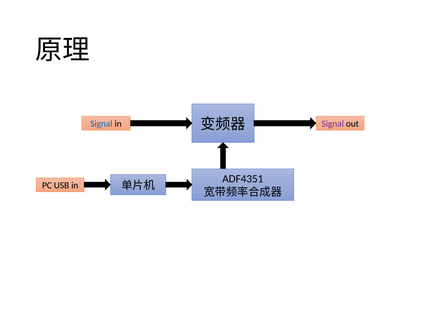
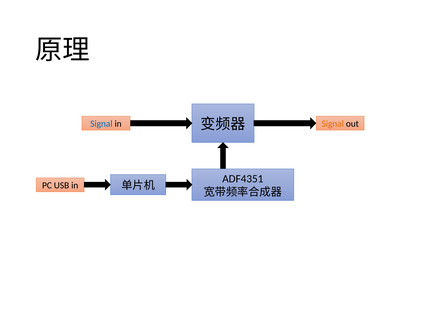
Signal at (333, 124) colour: purple -> orange
